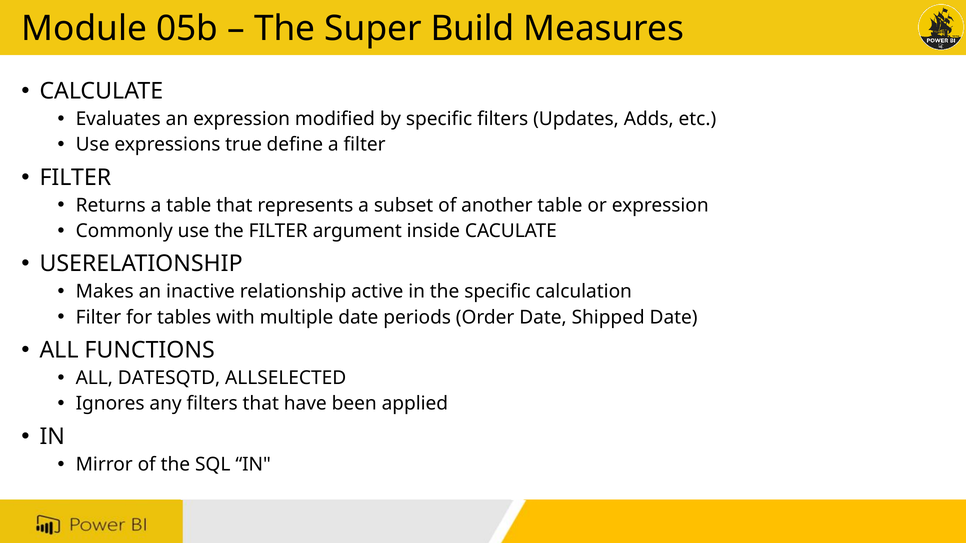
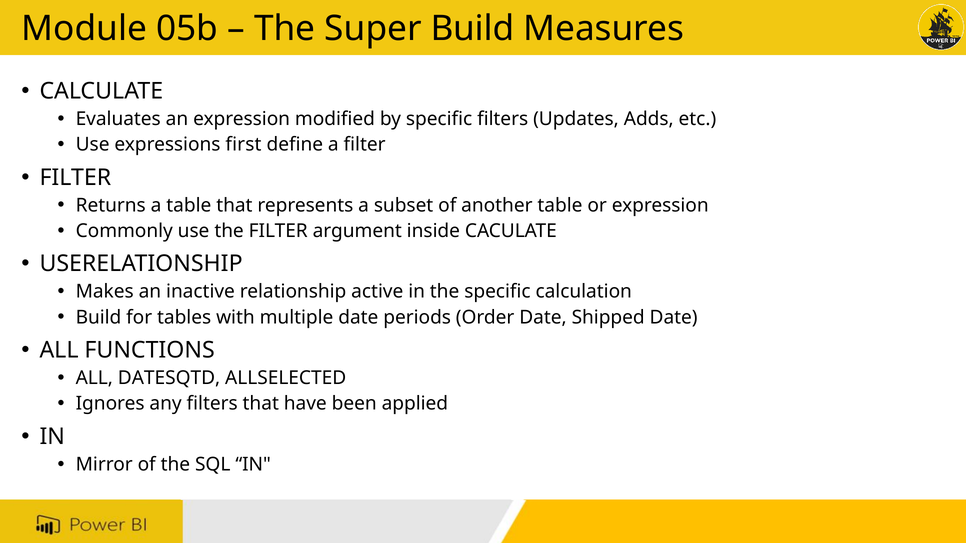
true: true -> first
Filter at (98, 317): Filter -> Build
